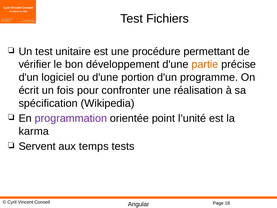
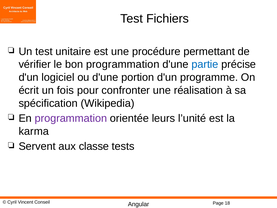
bon développement: développement -> programmation
partie colour: orange -> blue
point: point -> leurs
temps: temps -> classe
